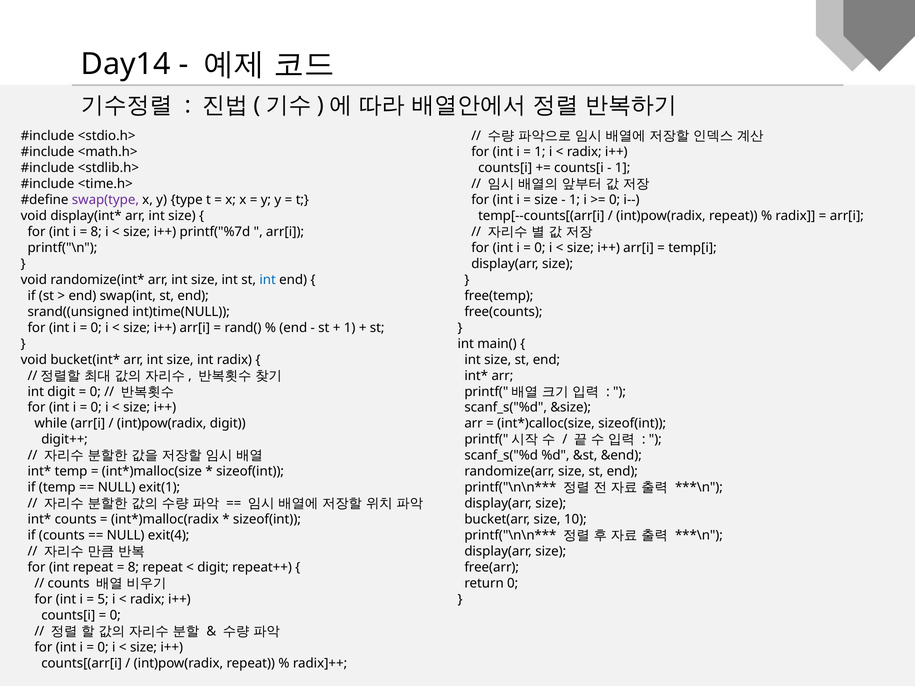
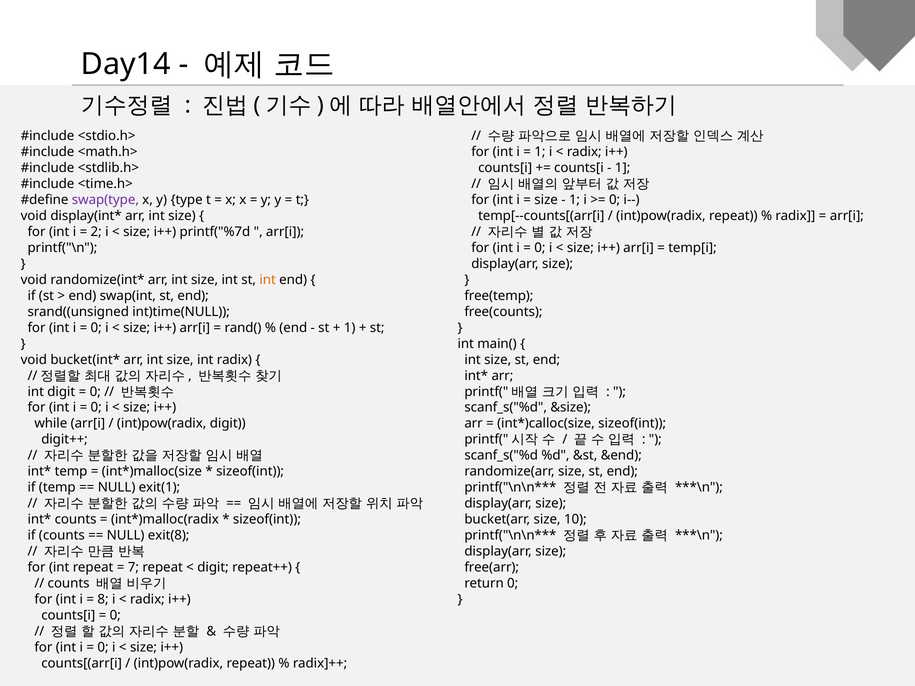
8 at (96, 232): 8 -> 2
int at (268, 280) colour: blue -> orange
exit(4: exit(4 -> exit(8
8 at (133, 568): 8 -> 7
5: 5 -> 8
